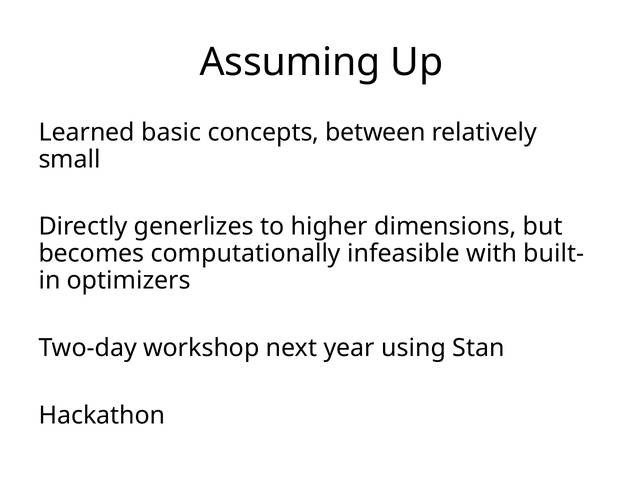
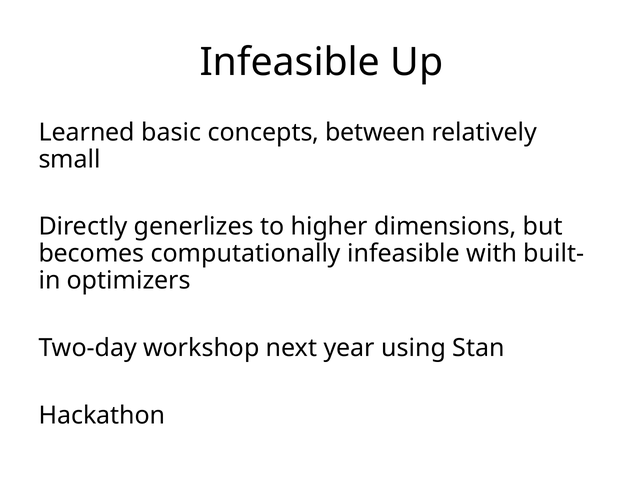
Assuming at (290, 62): Assuming -> Infeasible
